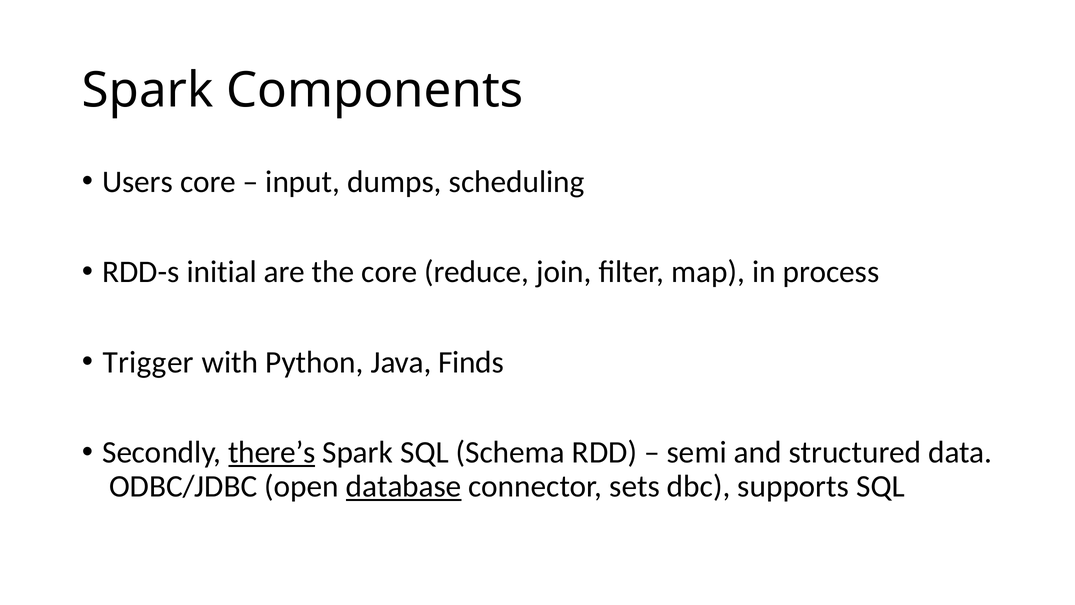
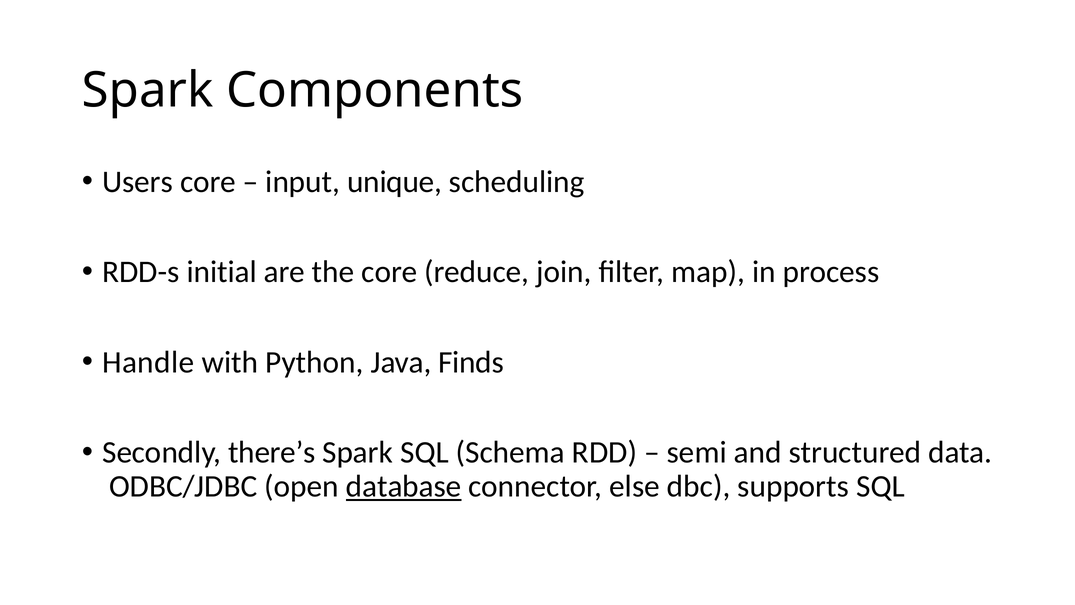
dumps: dumps -> unique
Trigger: Trigger -> Handle
there’s underline: present -> none
sets: sets -> else
